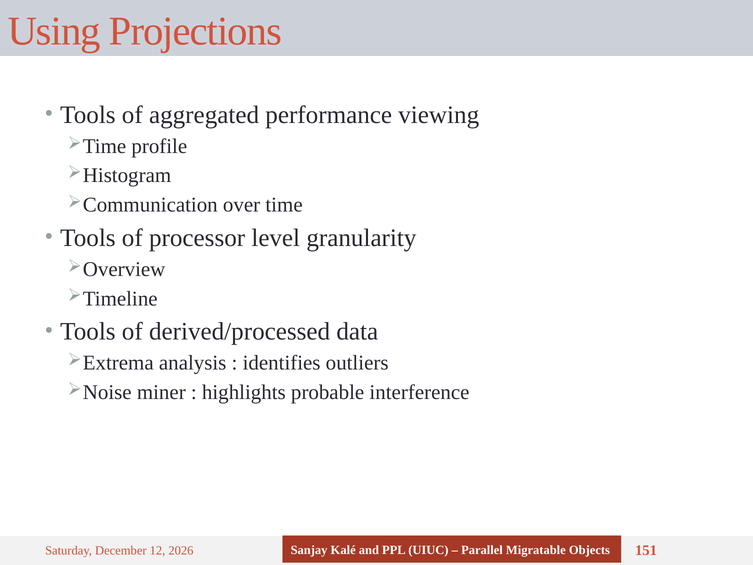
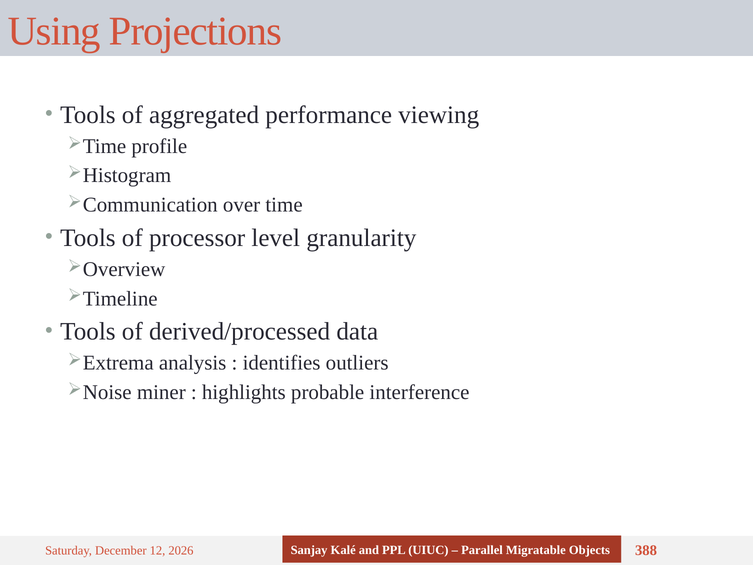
151: 151 -> 388
